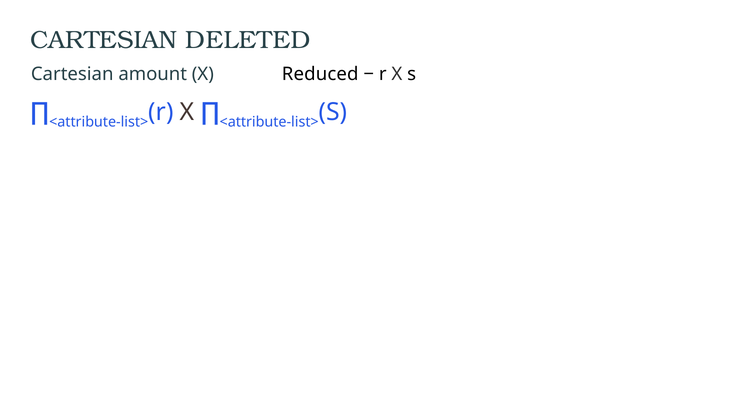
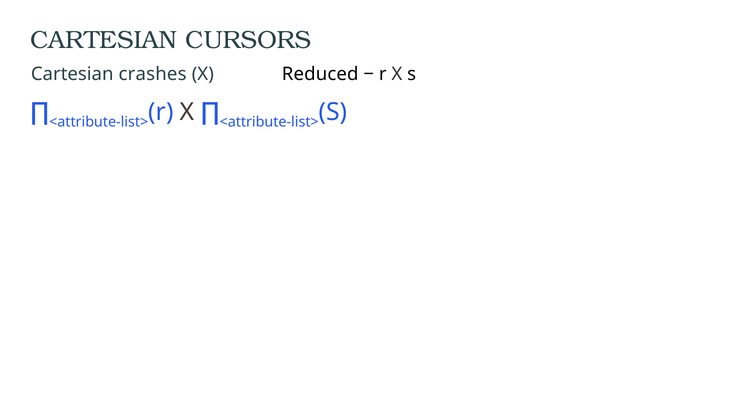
DELETED: DELETED -> CURSORS
amount: amount -> crashes
